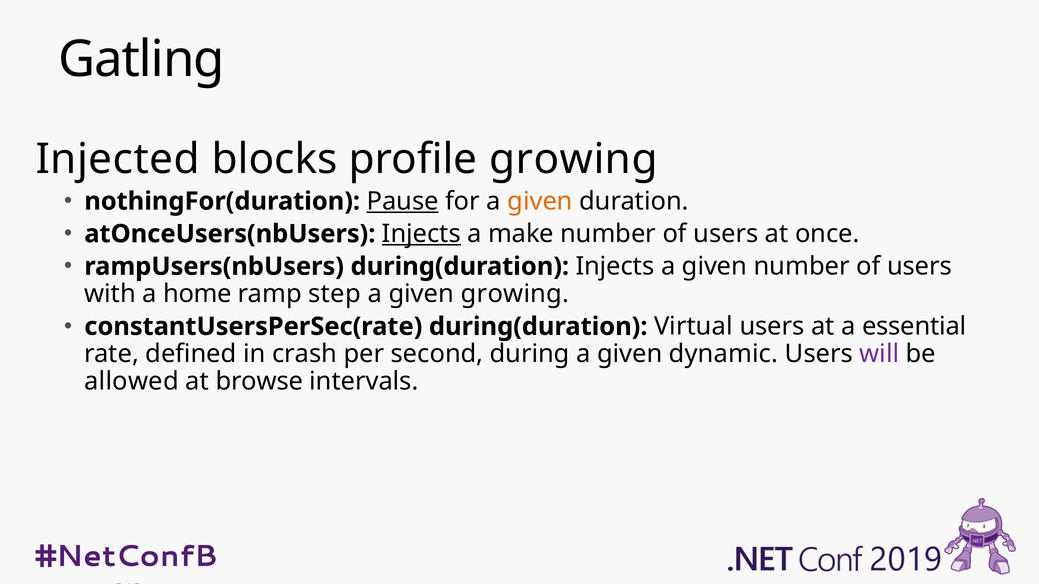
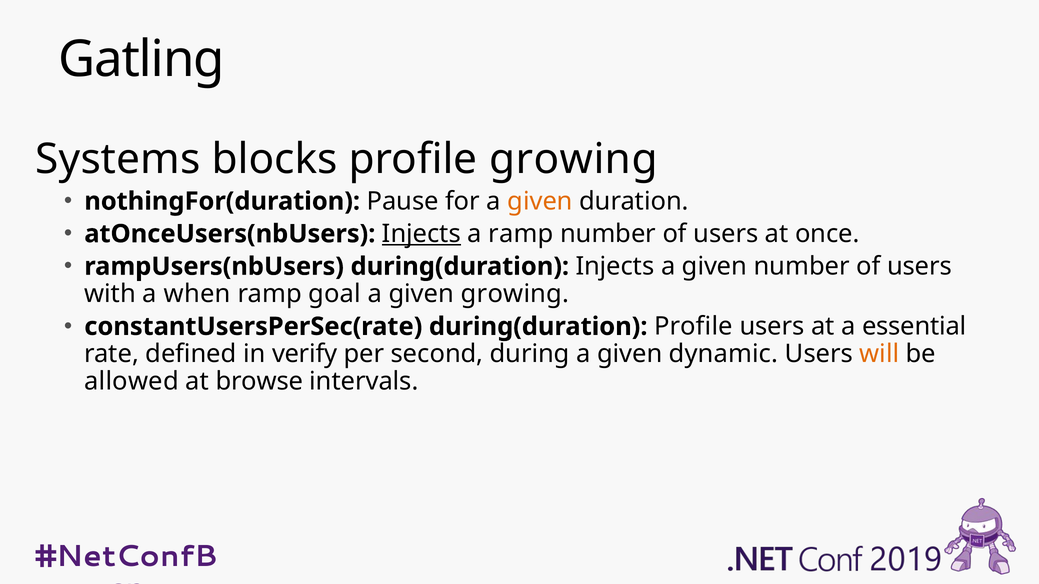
Injected: Injected -> Systems
Pause underline: present -> none
a make: make -> ramp
home: home -> when
step: step -> goal
during(duration Virtual: Virtual -> Profile
crash: crash -> verify
will colour: purple -> orange
